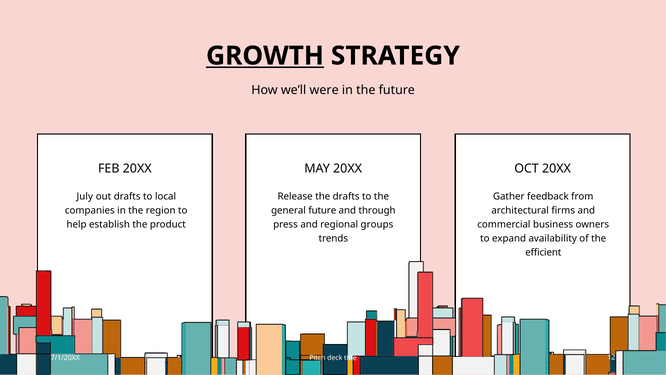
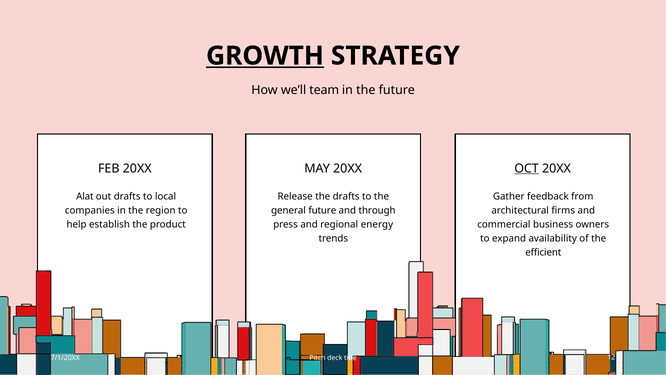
were: were -> team
OCT underline: none -> present
July: July -> Alat
groups: groups -> energy
